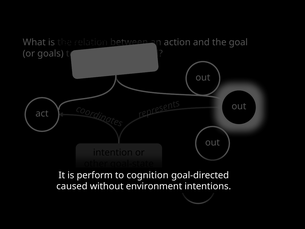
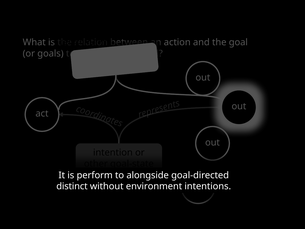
cognition: cognition -> alongside
caused: caused -> distinct
